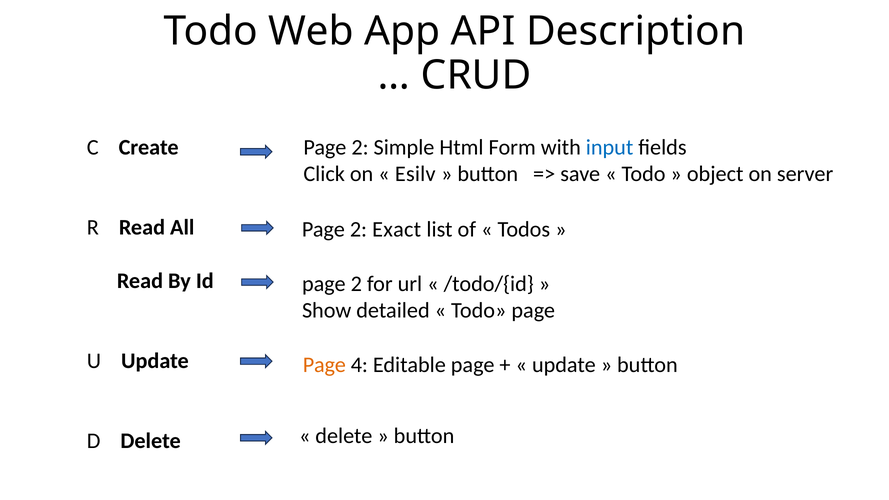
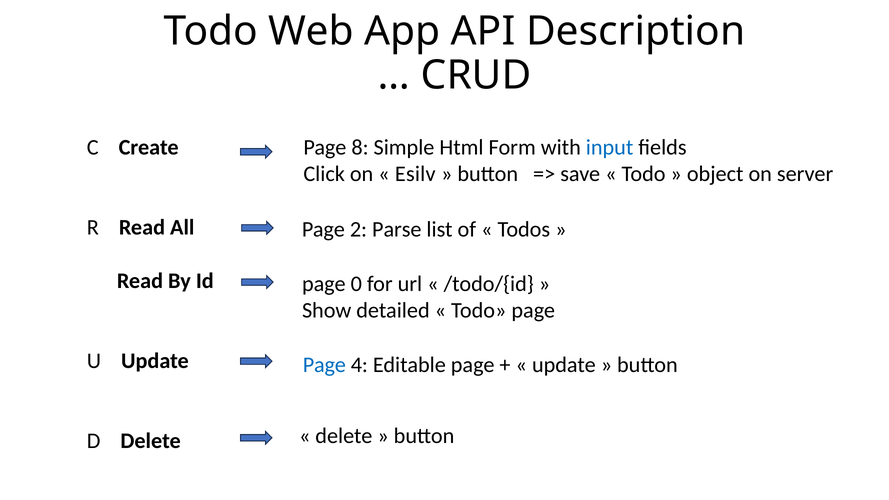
2 at (360, 148): 2 -> 8
Exact: Exact -> Parse
2 at (356, 284): 2 -> 0
Page at (324, 365) colour: orange -> blue
